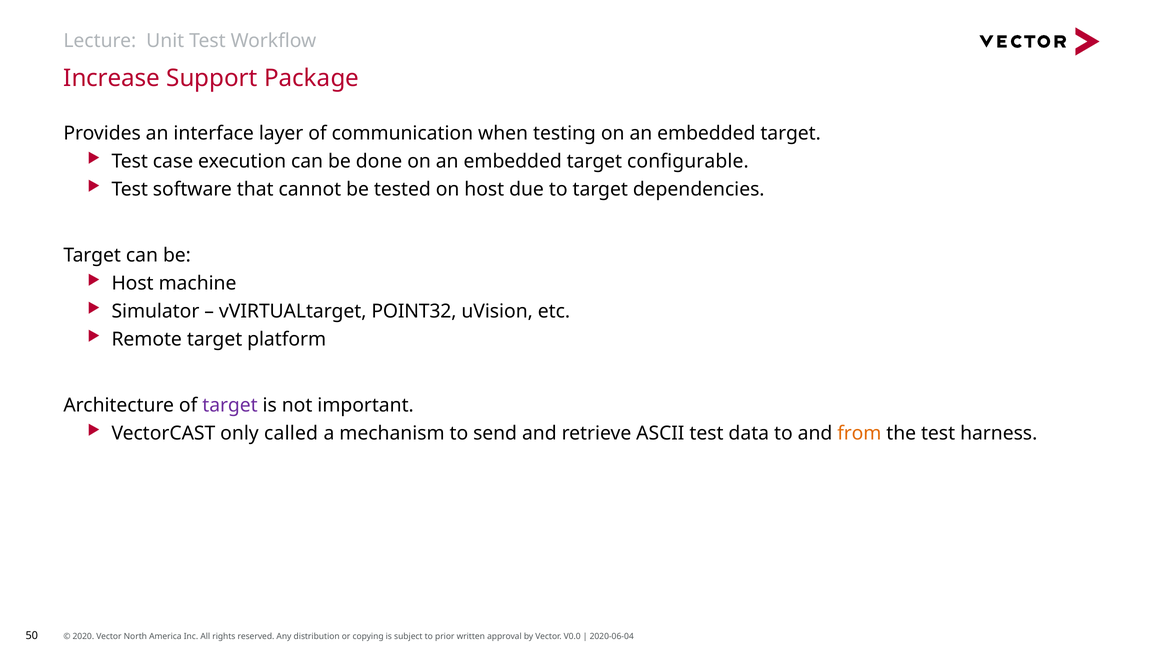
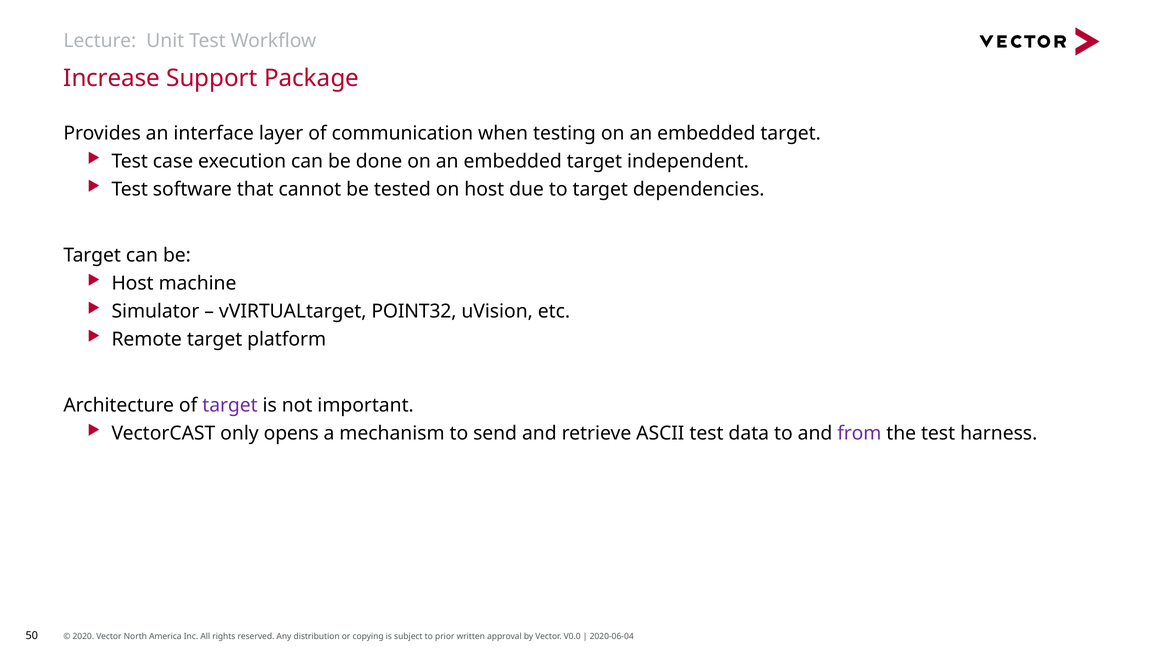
configurable: configurable -> independent
called: called -> opens
from colour: orange -> purple
